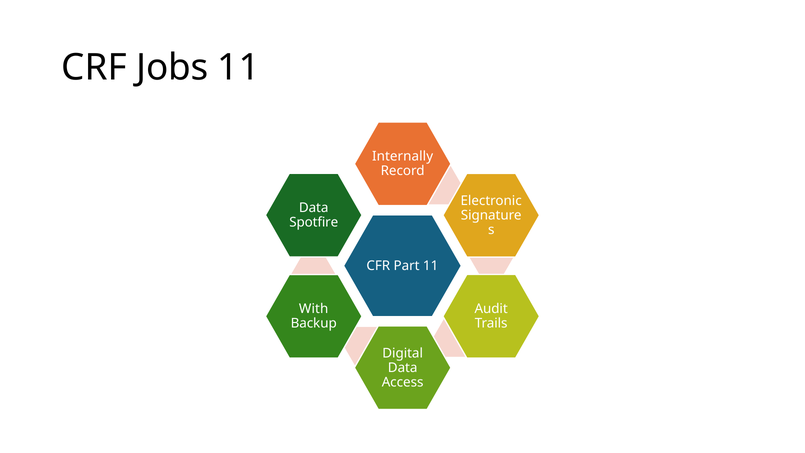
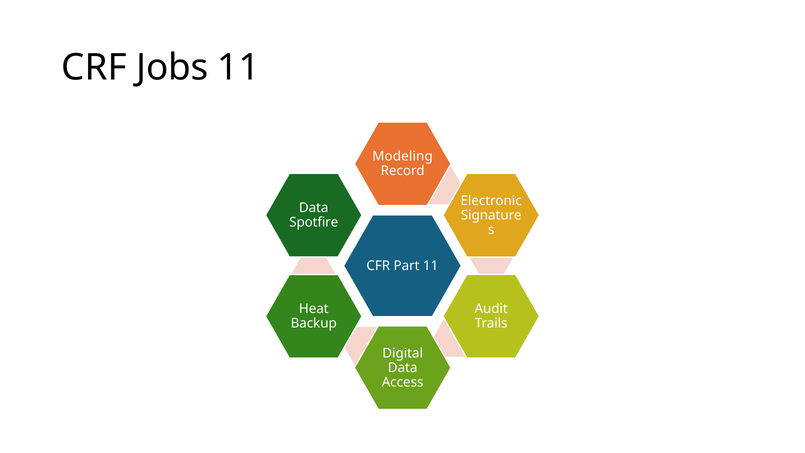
Internally: Internally -> Modeling
With: With -> Heat
